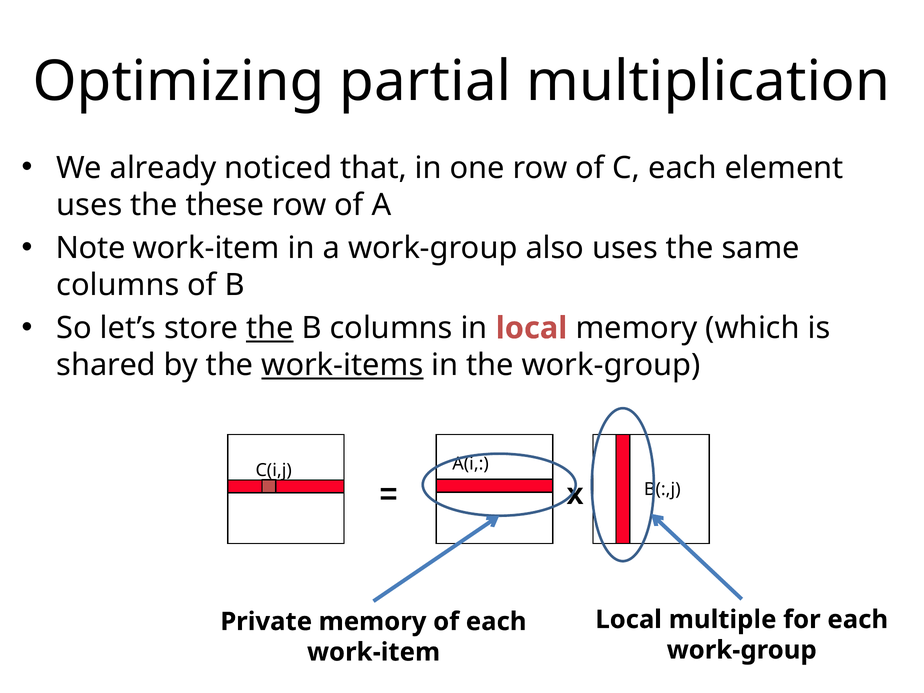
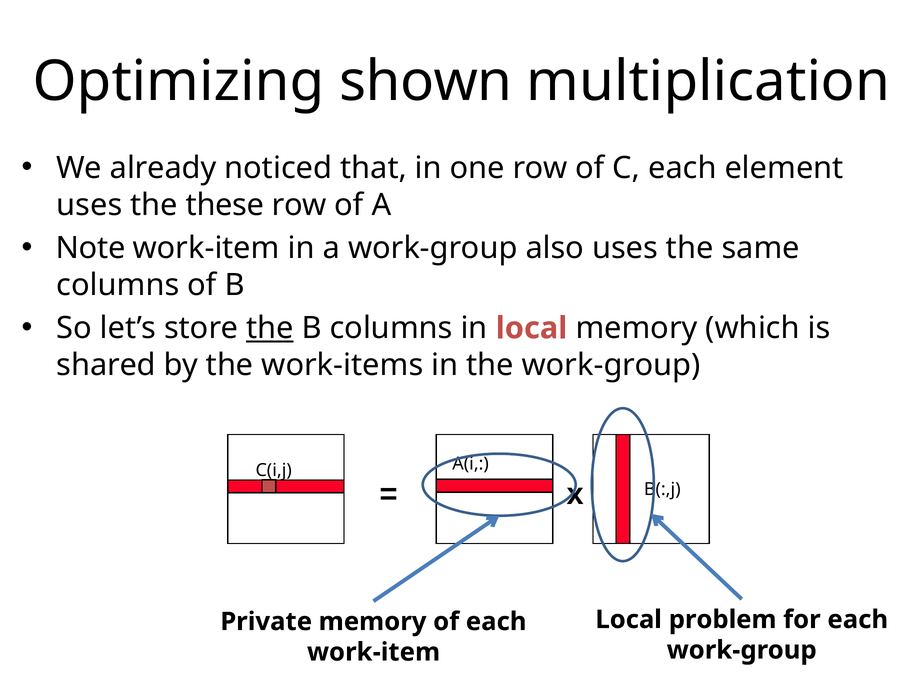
partial: partial -> shown
work-items underline: present -> none
multiple: multiple -> problem
